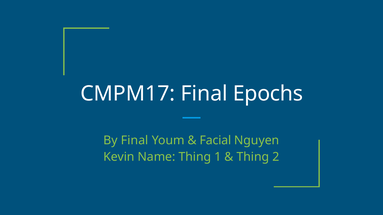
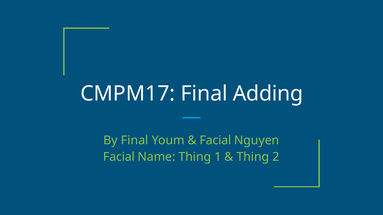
Epochs: Epochs -> Adding
Kevin at (119, 157): Kevin -> Facial
